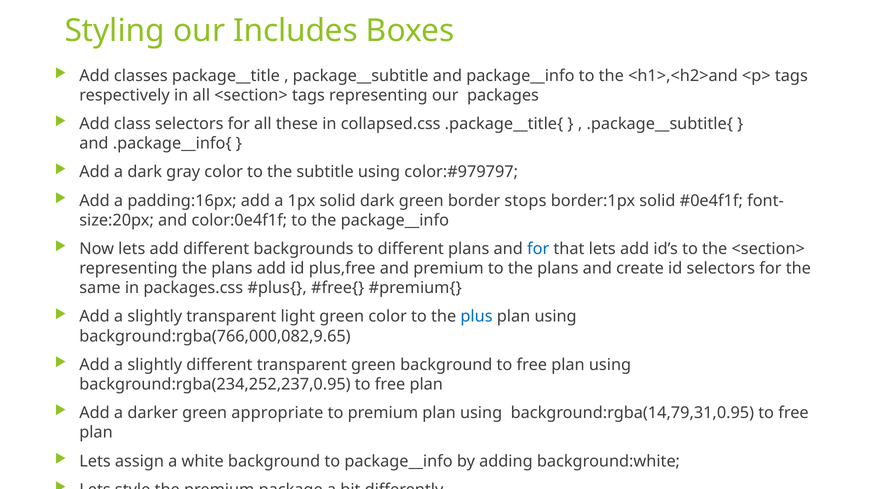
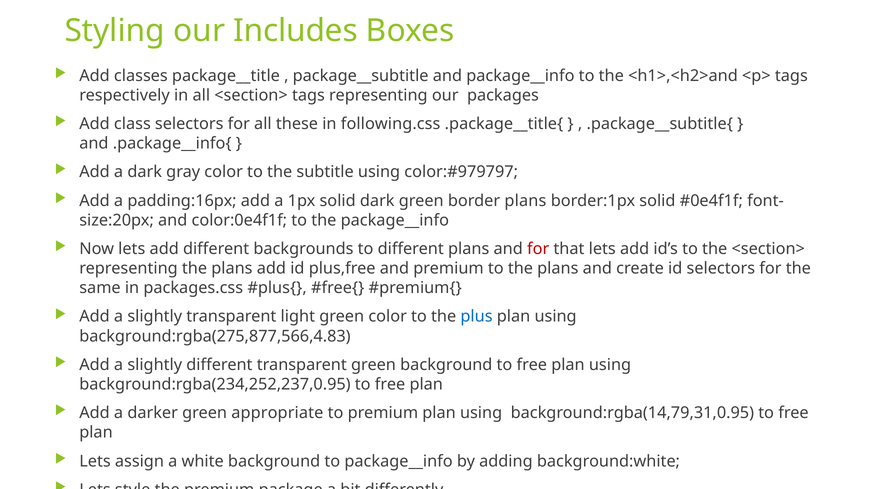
collapsed.css: collapsed.css -> following.css
border stops: stops -> plans
for at (538, 249) colour: blue -> red
background:rgba(766,000,082,9.65: background:rgba(766,000,082,9.65 -> background:rgba(275,877,566,4.83
